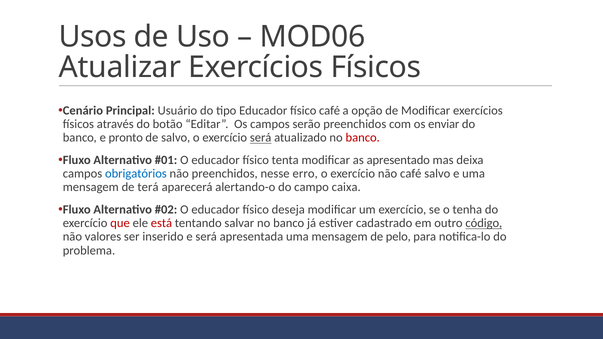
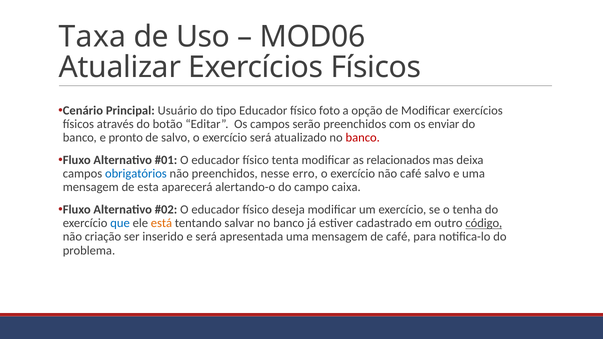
Usos: Usos -> Taxa
físico café: café -> foto
será at (261, 138) underline: present -> none
apresentado: apresentado -> relacionados
terá: terá -> esta
que colour: red -> blue
está colour: red -> orange
valores: valores -> criação
de pelo: pelo -> café
